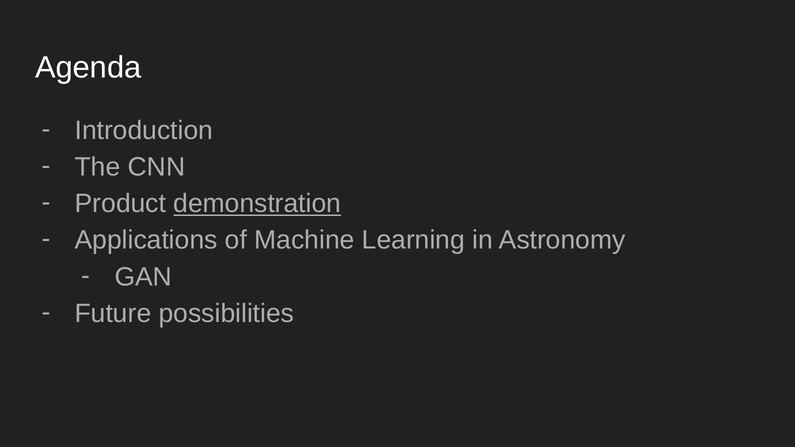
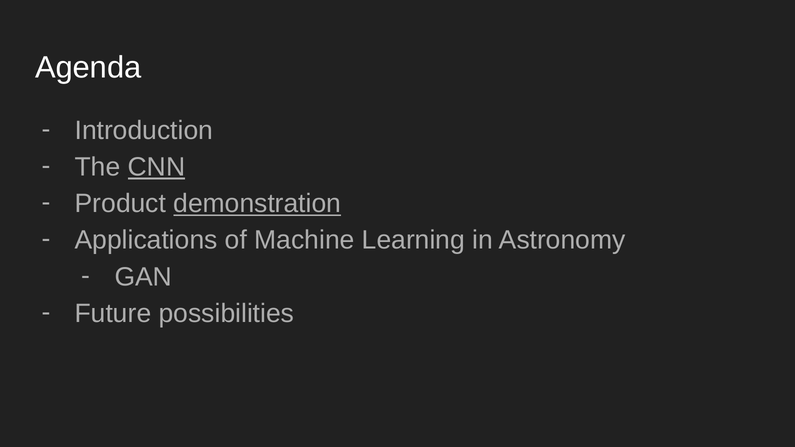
CNN underline: none -> present
